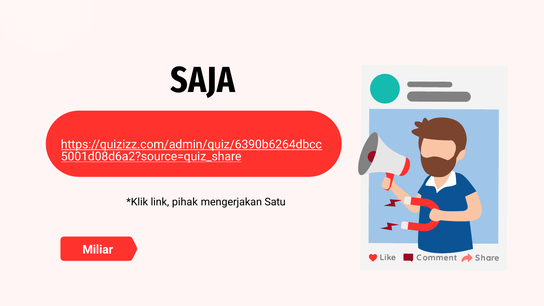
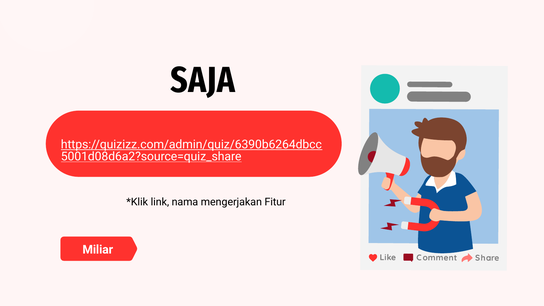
pihak: pihak -> nama
Satu: Satu -> Fitur
